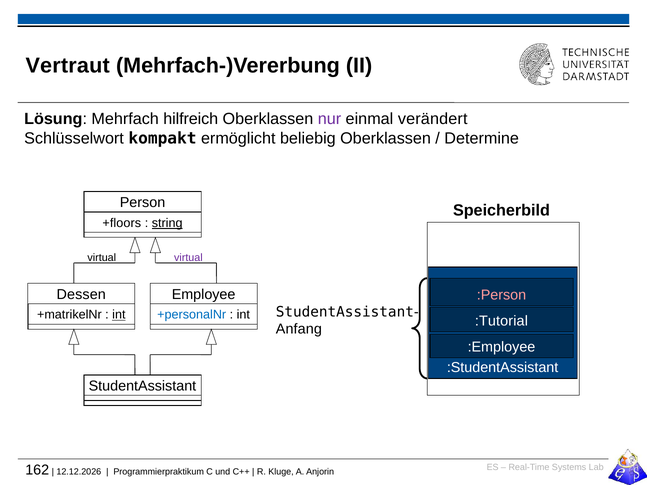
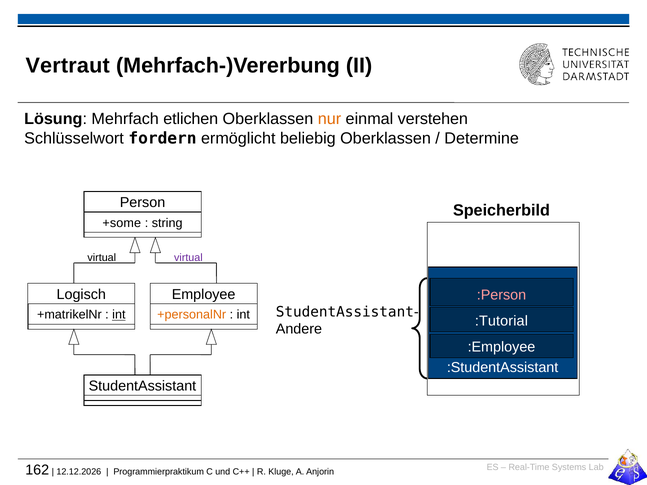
hilfreich: hilfreich -> etlichen
nur colour: purple -> orange
verändert: verändert -> verstehen
kompakt: kompakt -> fordern
+floors: +floors -> +some
string underline: present -> none
Dessen: Dessen -> Logisch
+personalNr colour: blue -> orange
Anfang: Anfang -> Andere
